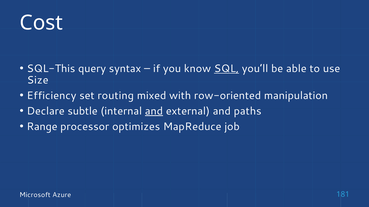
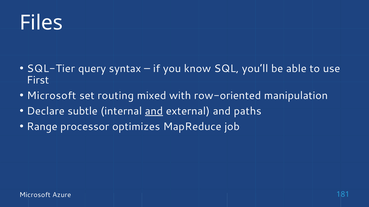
Cost: Cost -> Files
SQL-This: SQL-This -> SQL-Tier
SQL underline: present -> none
Size: Size -> First
Efficiency at (51, 96): Efficiency -> Microsoft
